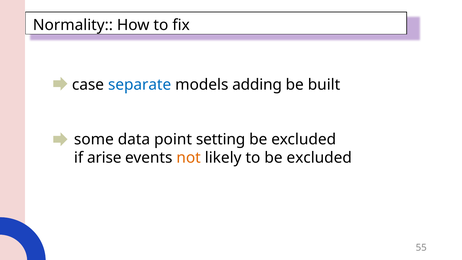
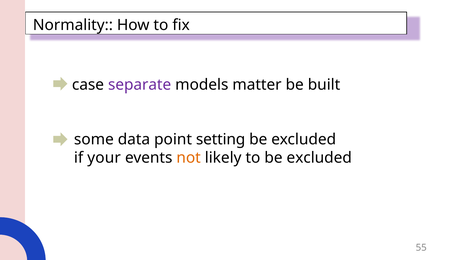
separate colour: blue -> purple
adding: adding -> matter
arise: arise -> your
